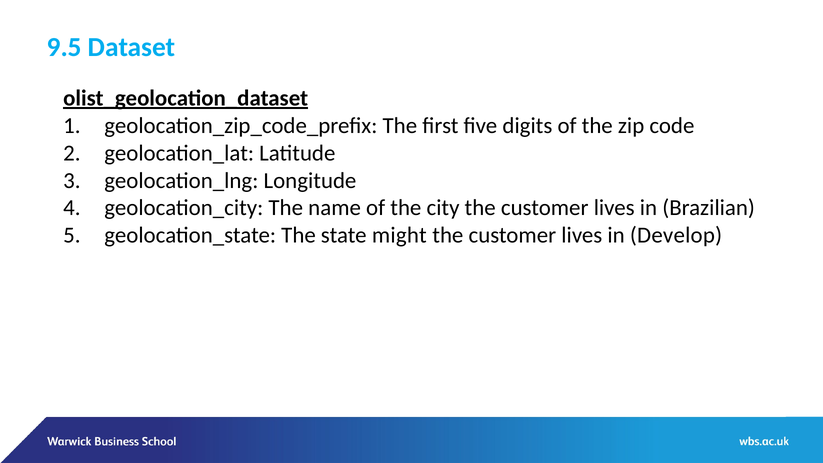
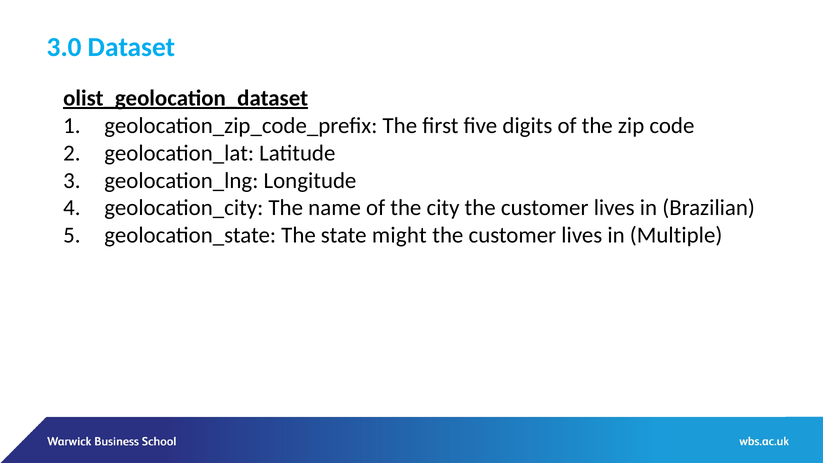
9.5: 9.5 -> 3.0
Develop: Develop -> Multiple
